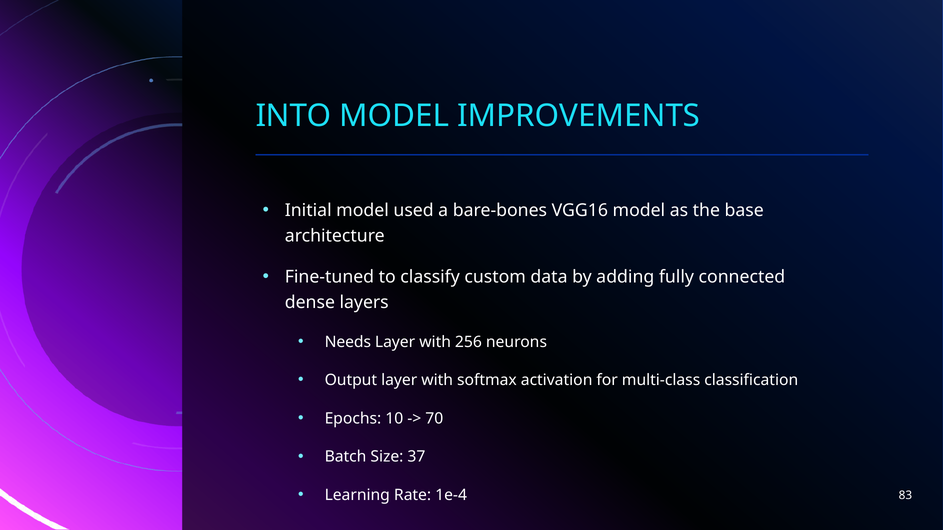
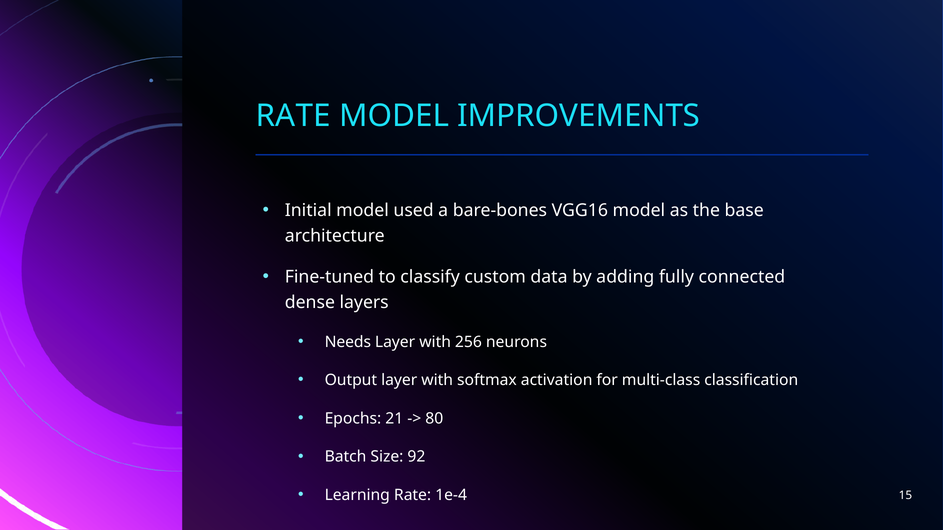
INTO at (293, 116): INTO -> RATE
10: 10 -> 21
70: 70 -> 80
37: 37 -> 92
83: 83 -> 15
